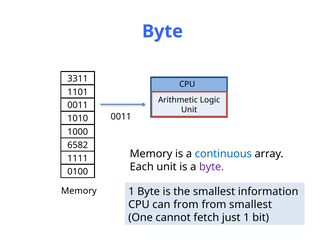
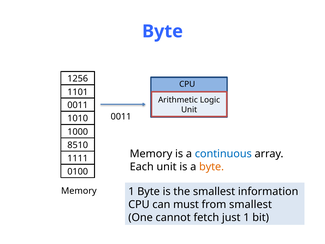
3311: 3311 -> 1256
6582: 6582 -> 8510
byte at (212, 167) colour: purple -> orange
can from: from -> must
